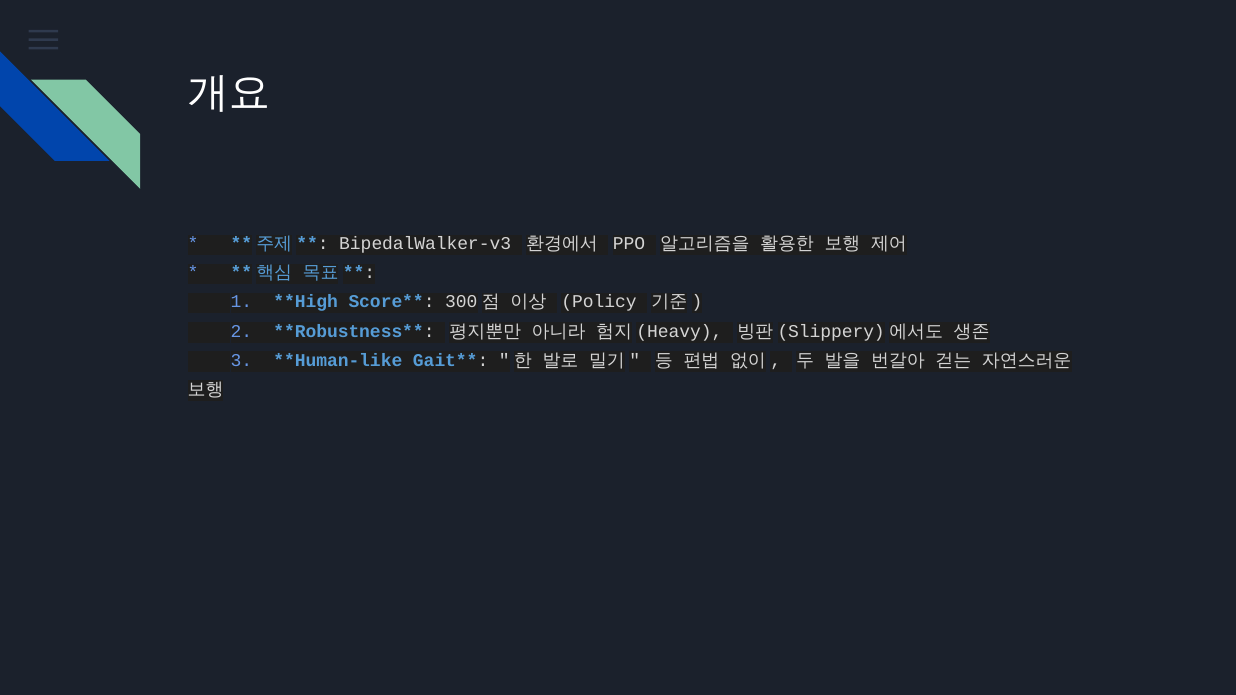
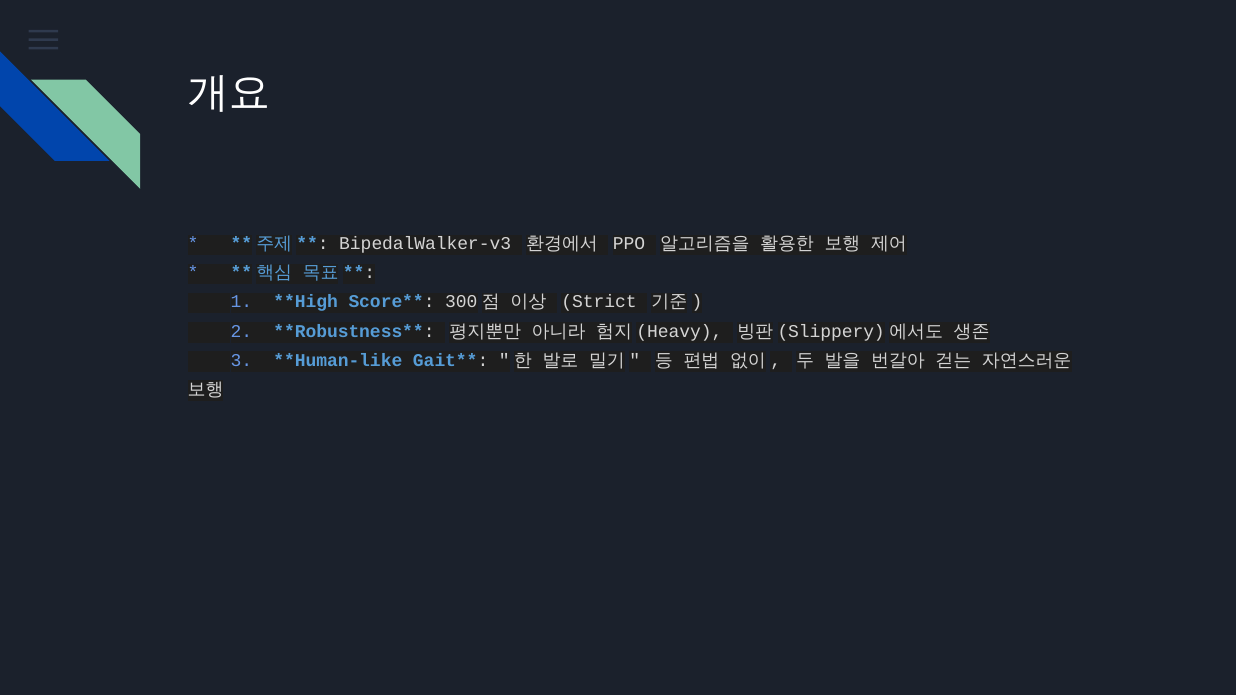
Policy: Policy -> Strict
